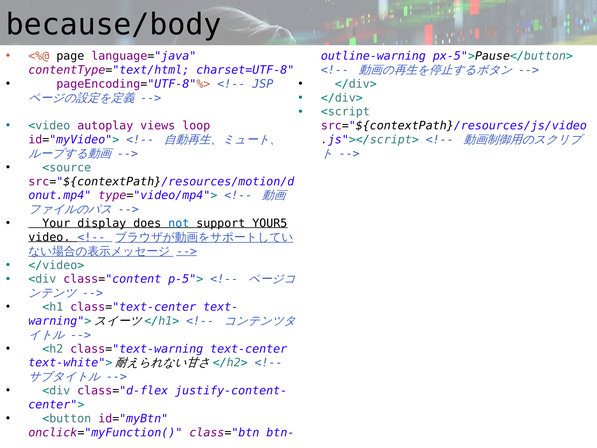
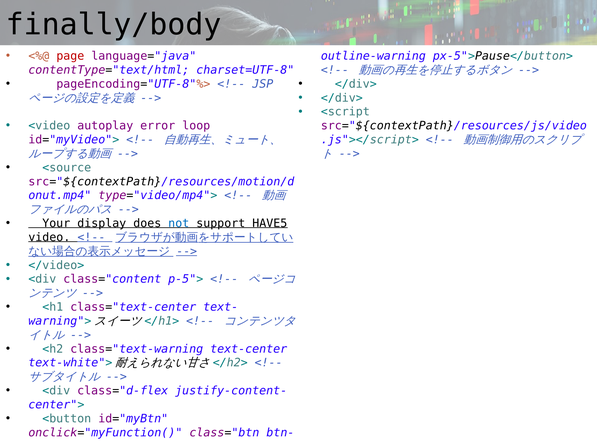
because/body: because/body -> finally/body
page colour: black -> red
views: views -> error
YOUR5: YOUR5 -> HAVE5
